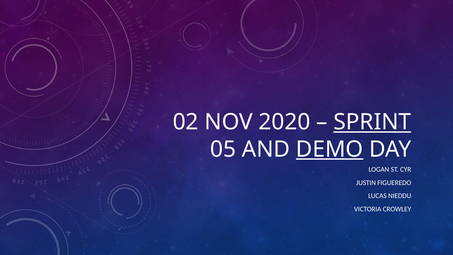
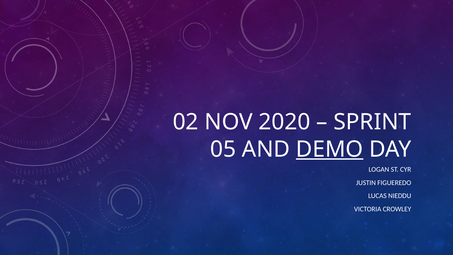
SPRINT underline: present -> none
